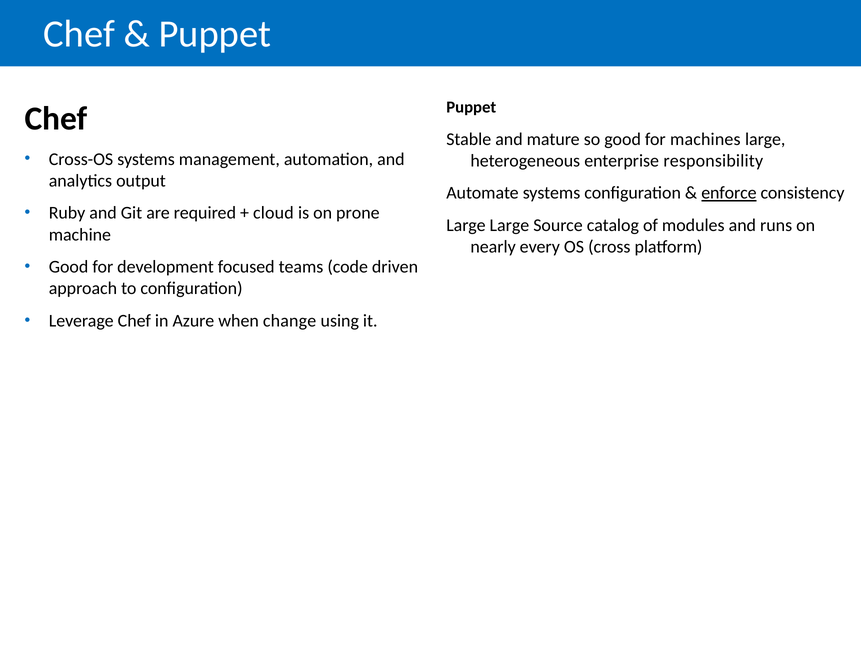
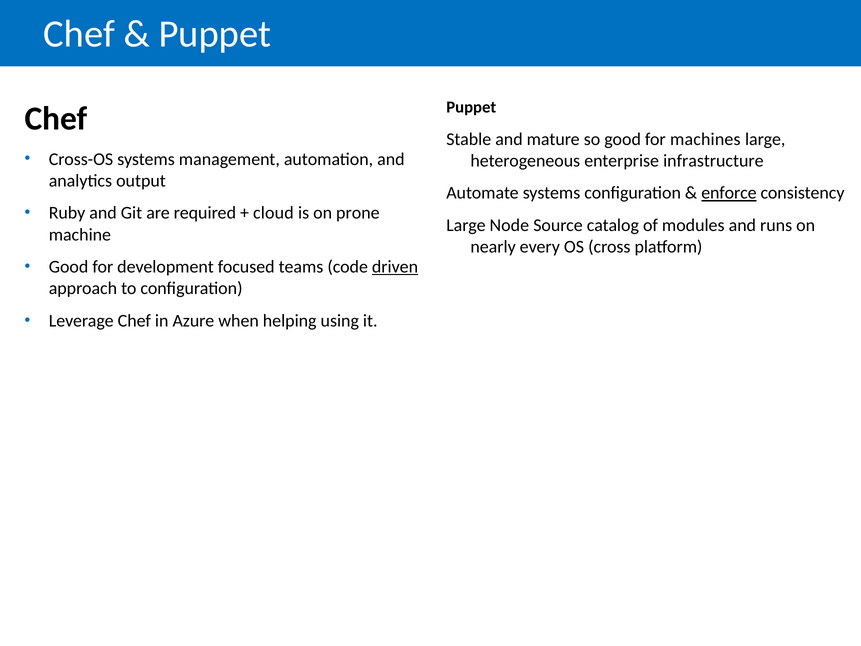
responsibility: responsibility -> infrastructure
Large Large: Large -> Node
driven underline: none -> present
change: change -> helping
